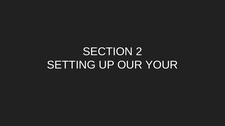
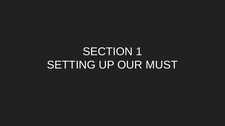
2: 2 -> 1
YOUR: YOUR -> MUST
